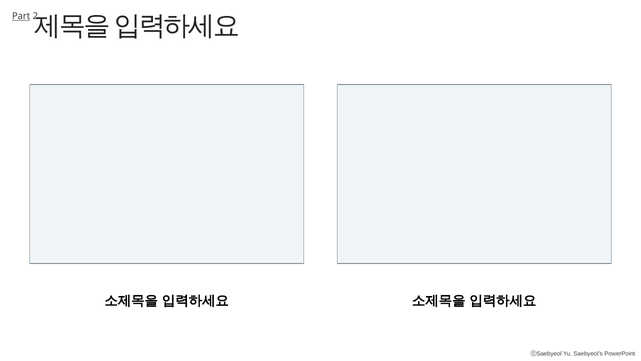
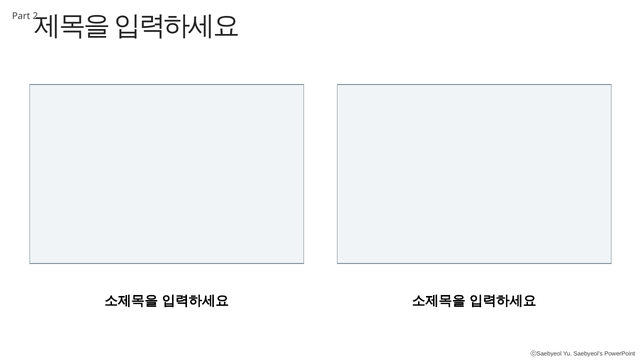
Part underline: present -> none
